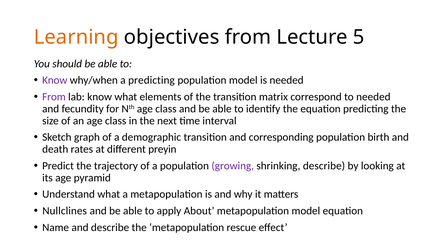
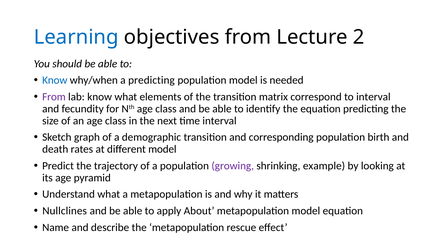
Learning colour: orange -> blue
5: 5 -> 2
Know at (55, 81) colour: purple -> blue
to needed: needed -> interval
different preyin: preyin -> model
shrinking describe: describe -> example
